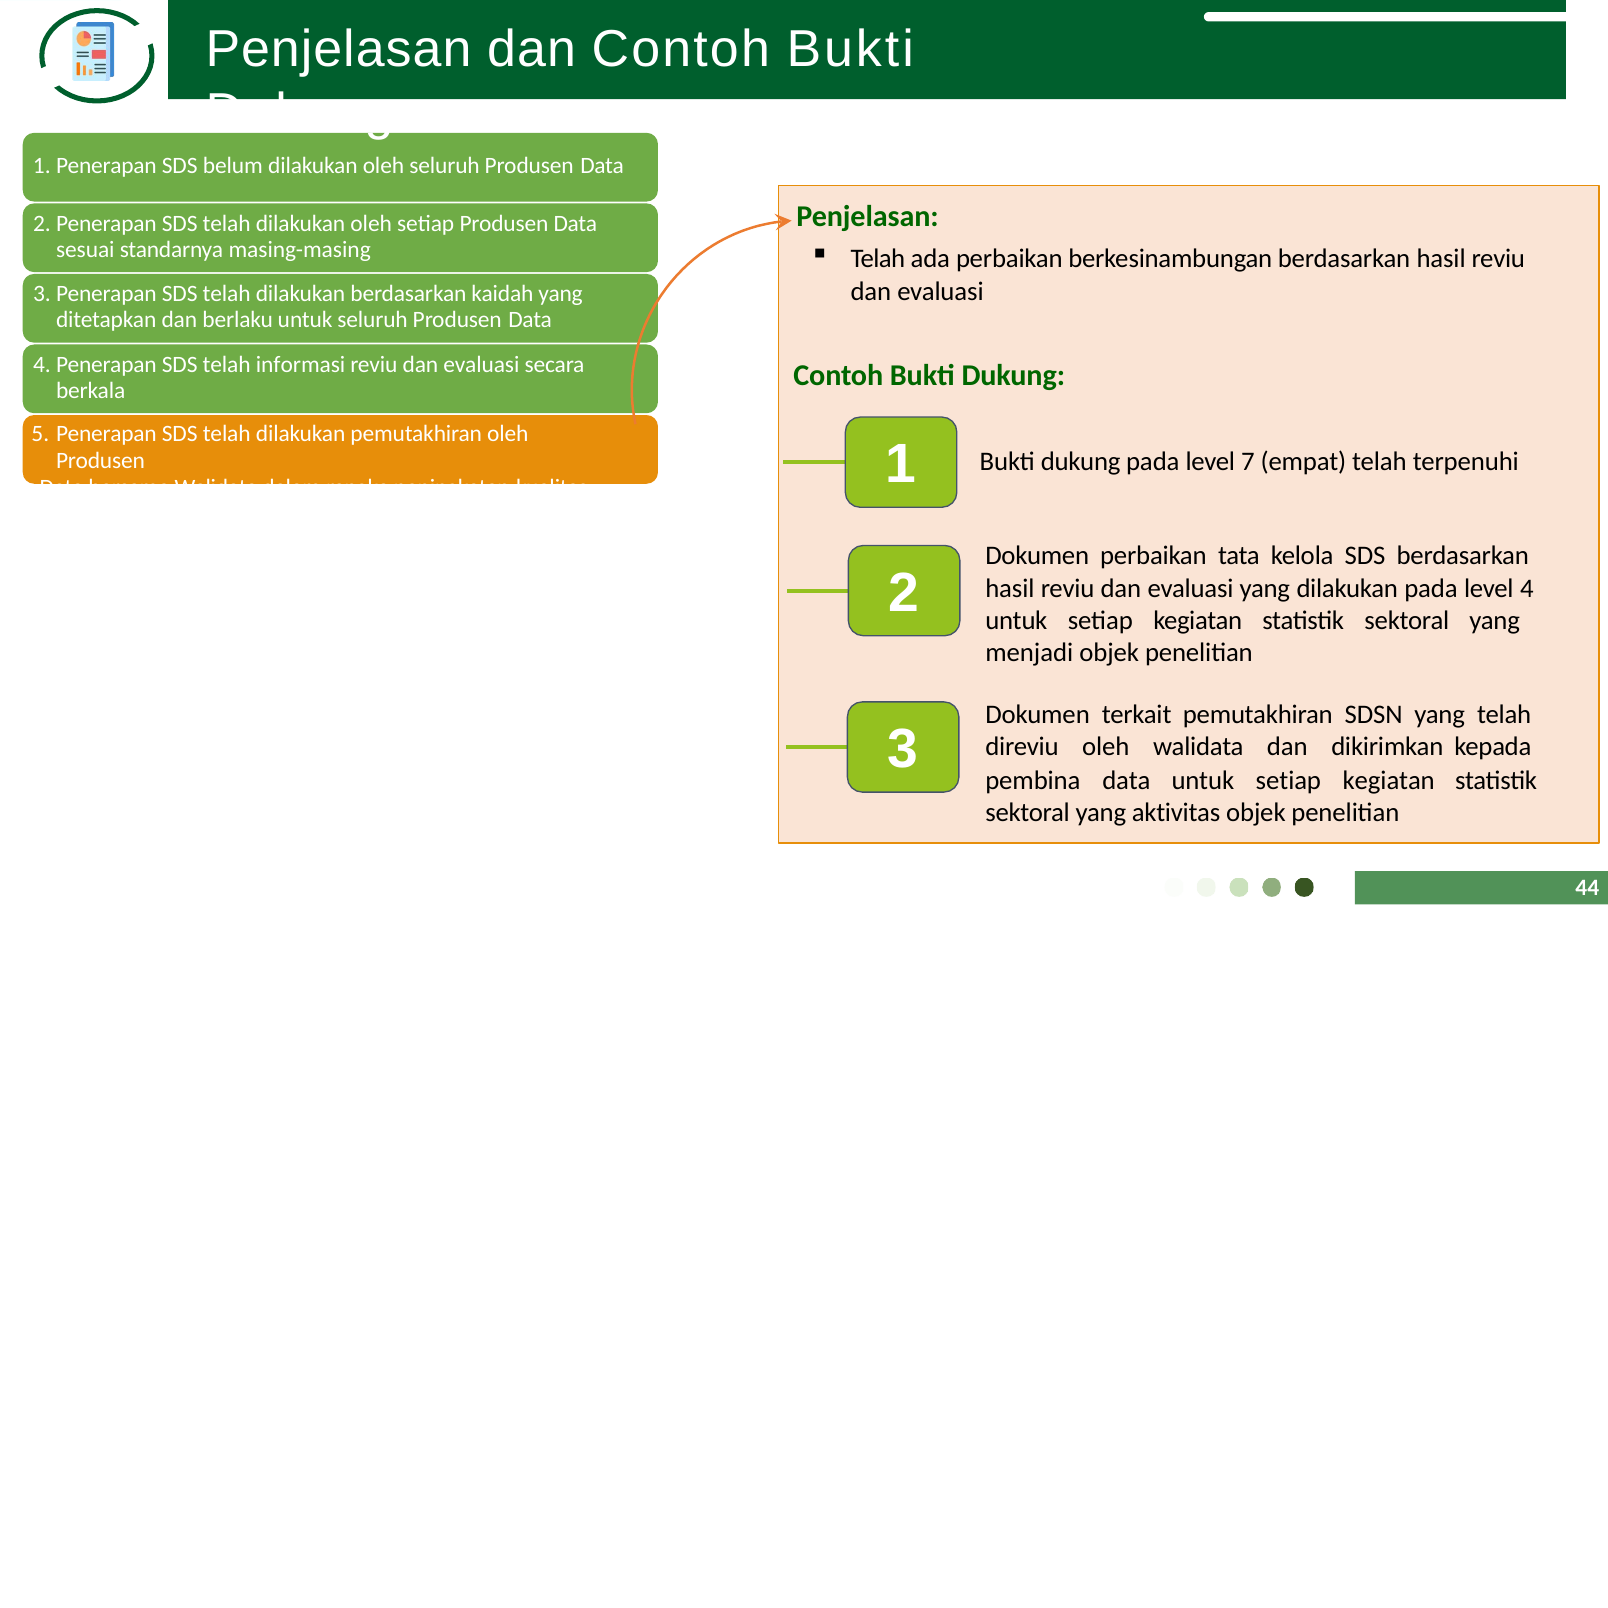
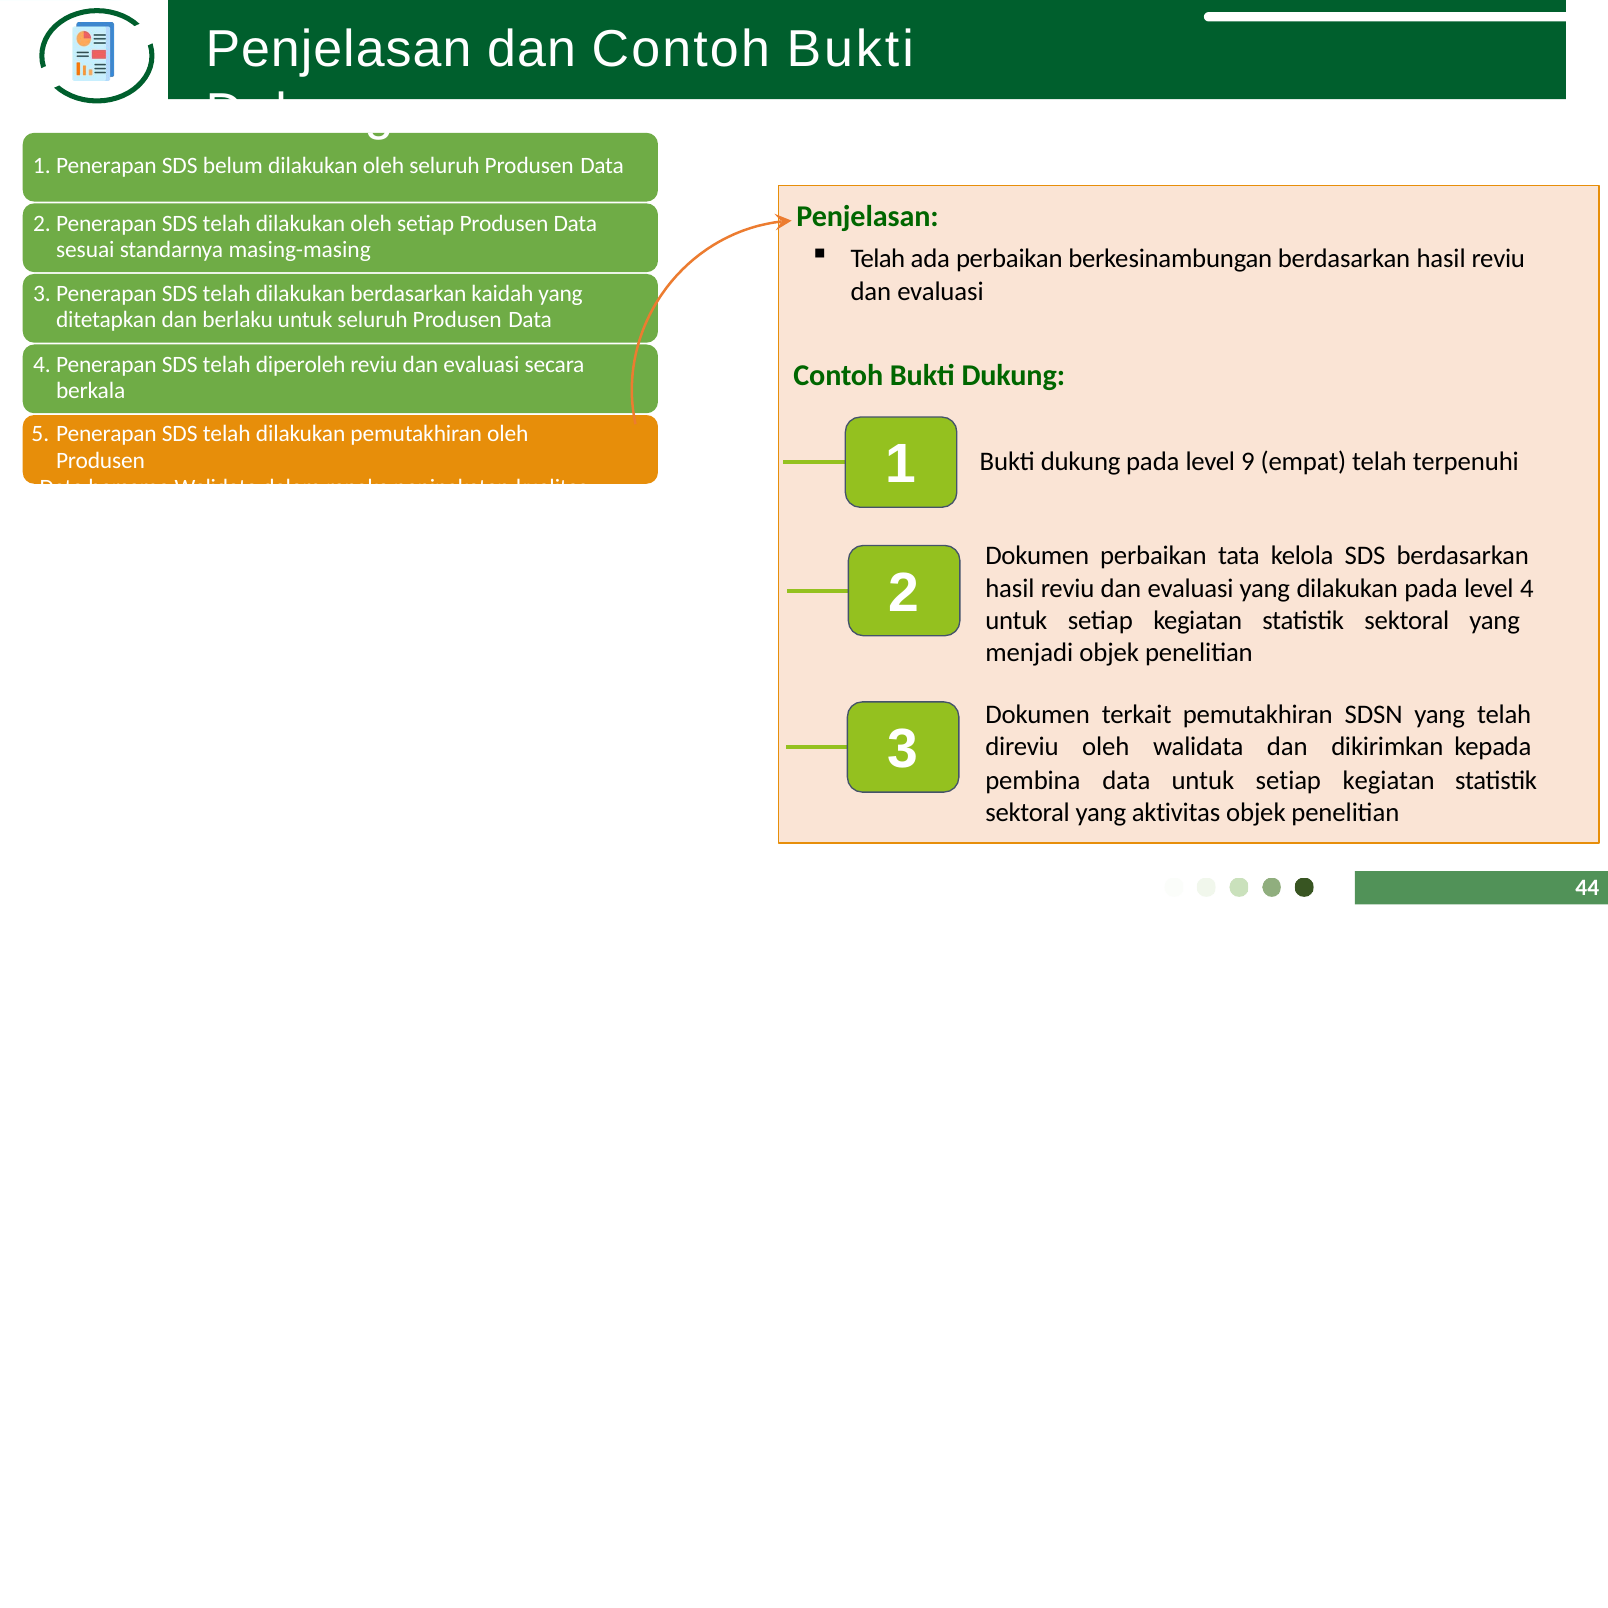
informasi: informasi -> diperoleh
7: 7 -> 9
